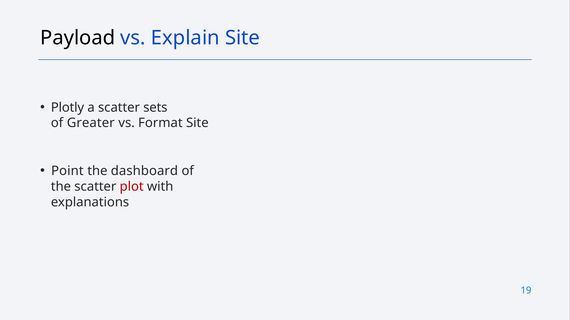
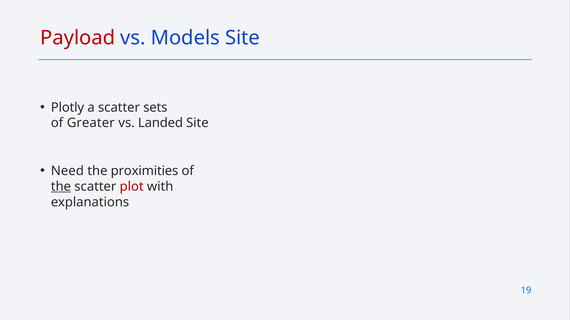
Payload colour: black -> red
Explain: Explain -> Models
Format: Format -> Landed
Point: Point -> Need
dashboard: dashboard -> proximities
the at (61, 187) underline: none -> present
